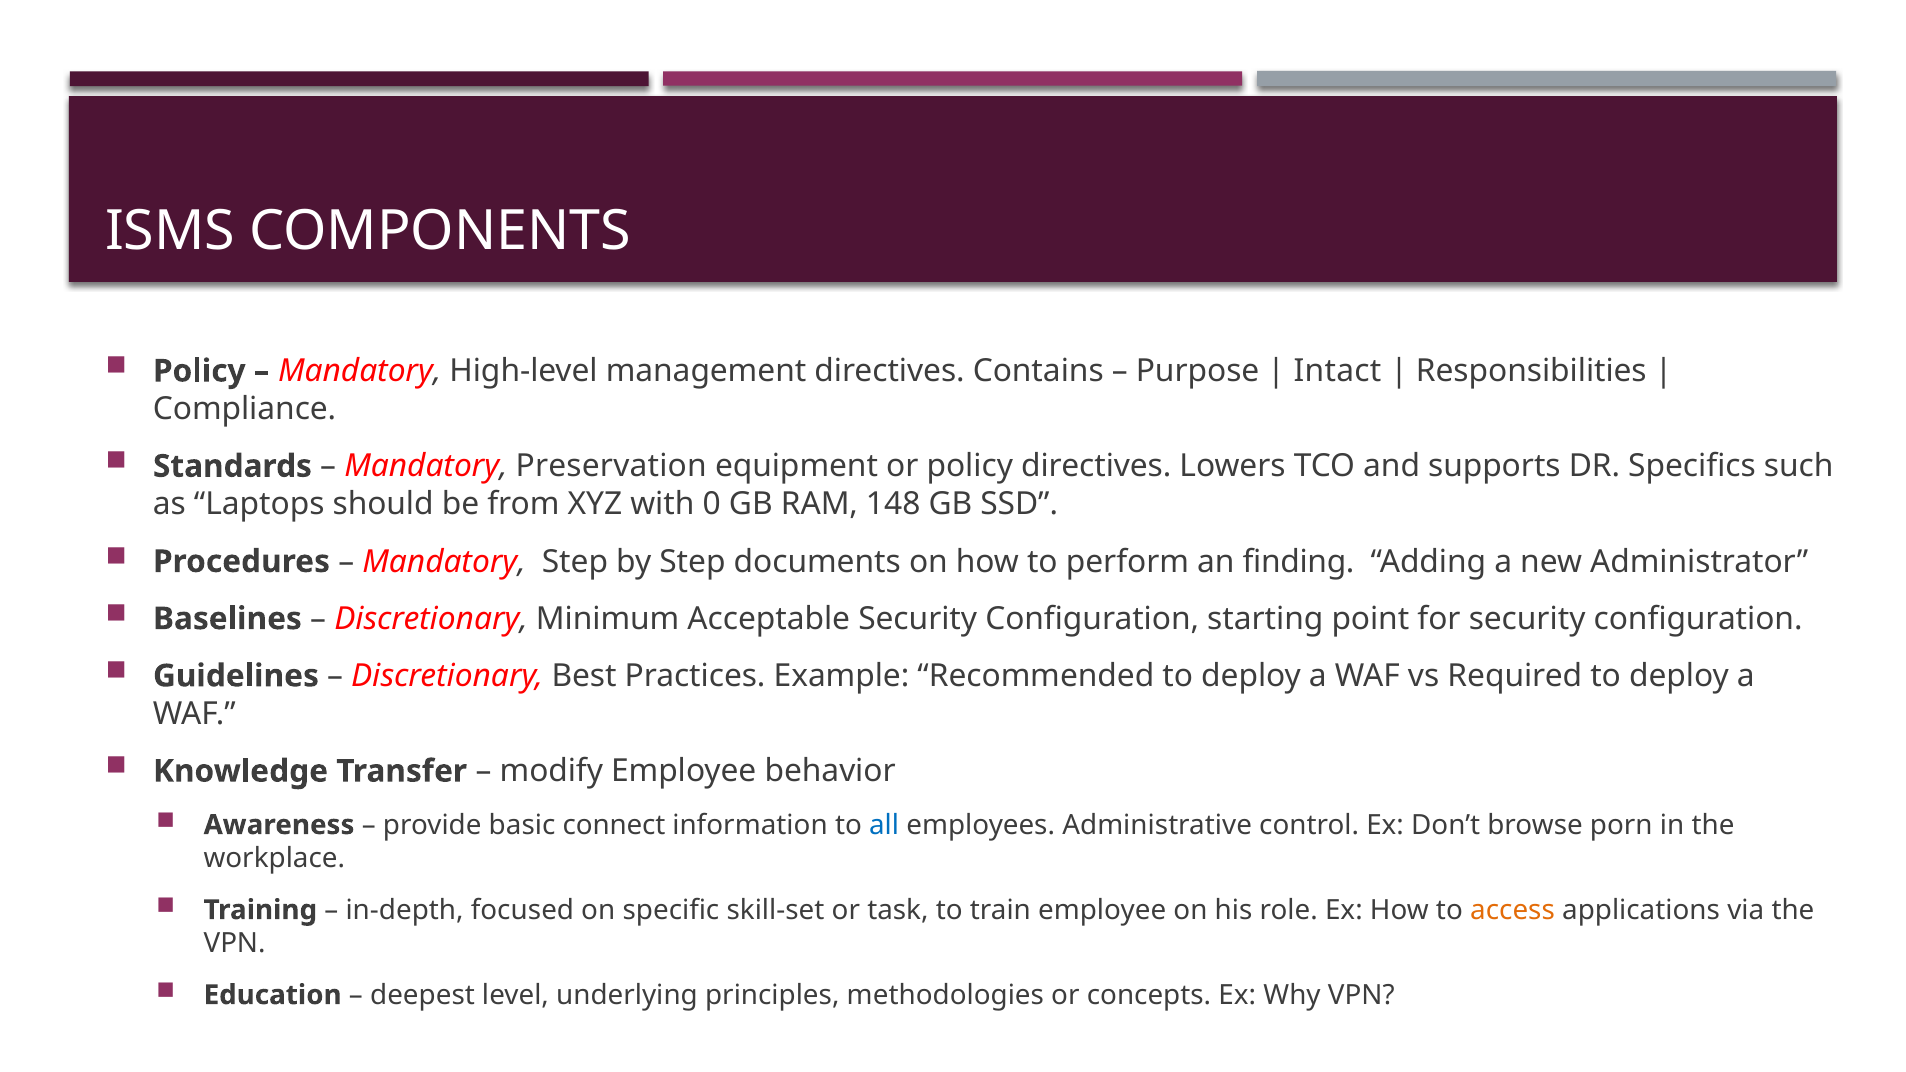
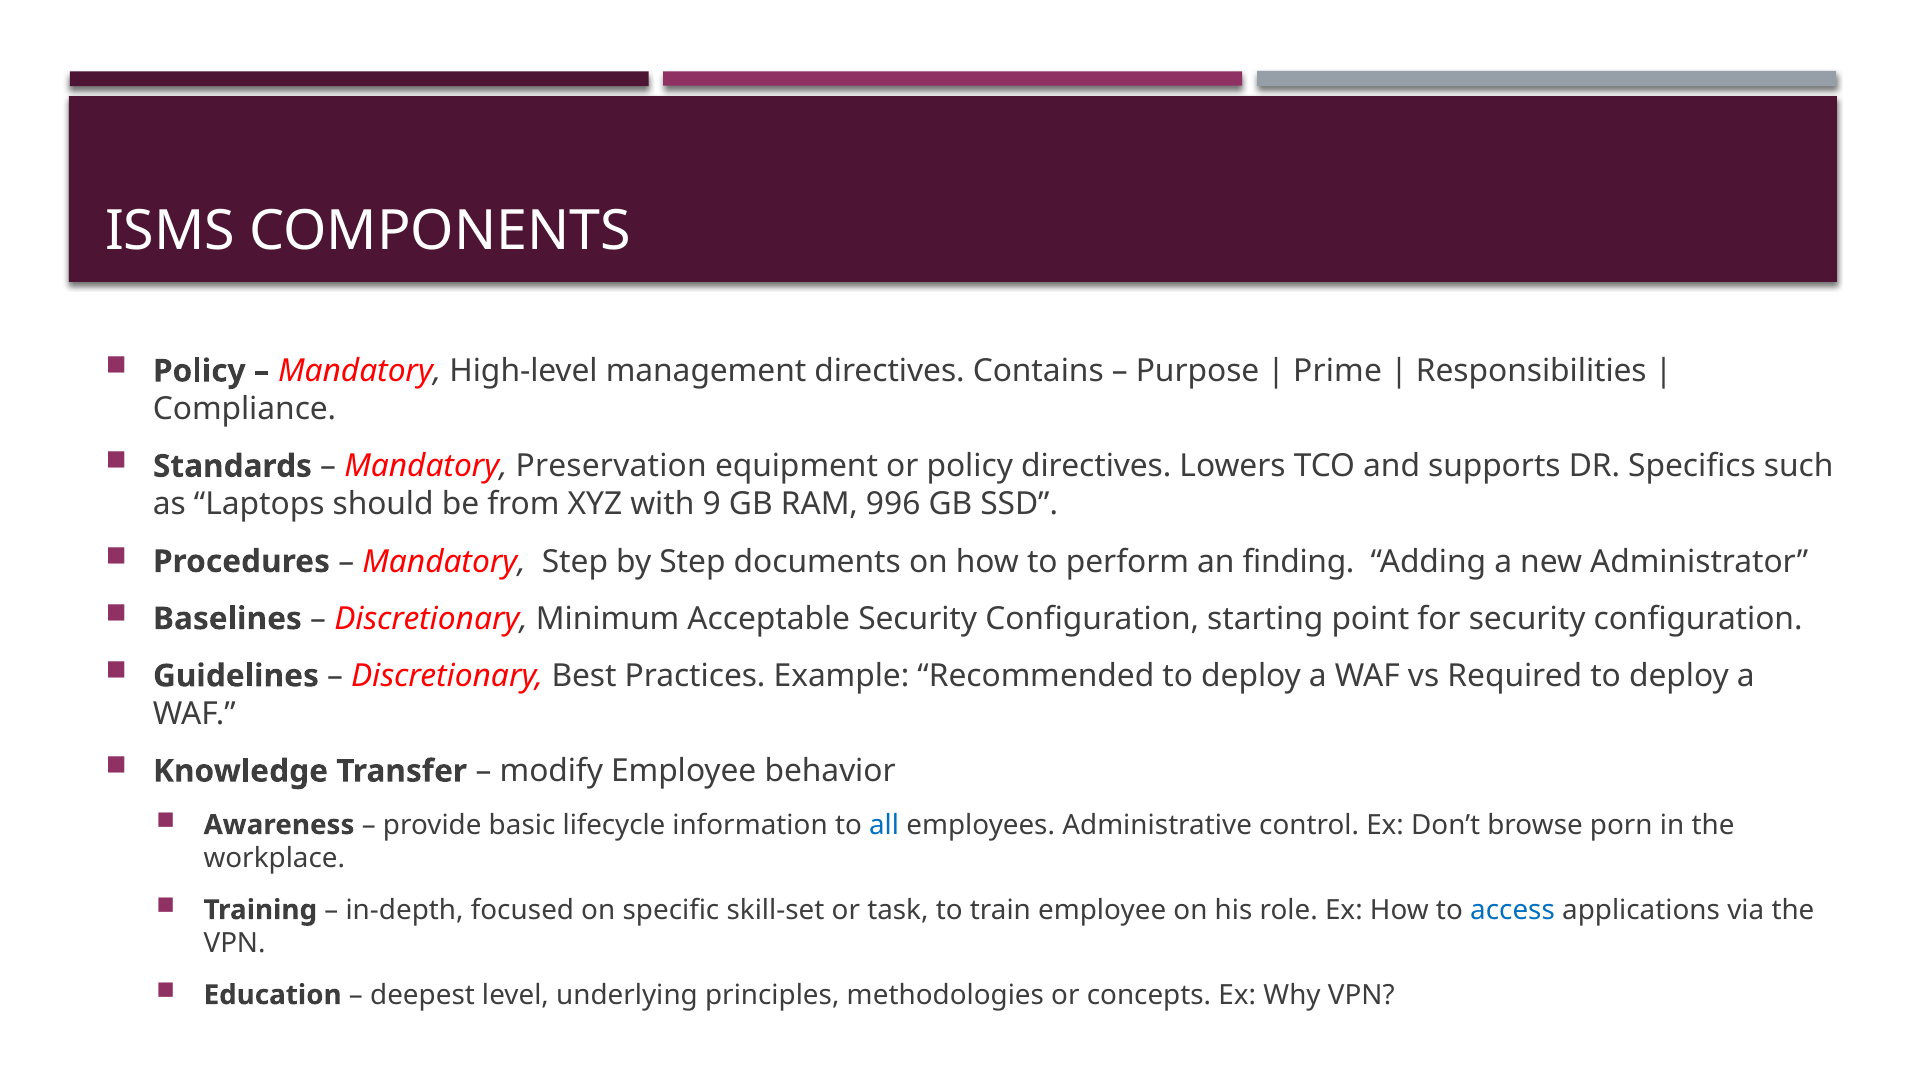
Intact: Intact -> Prime
0: 0 -> 9
148: 148 -> 996
connect: connect -> lifecycle
access colour: orange -> blue
